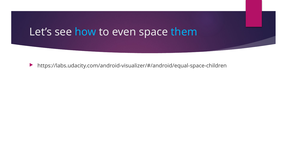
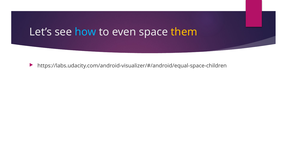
them colour: light blue -> yellow
